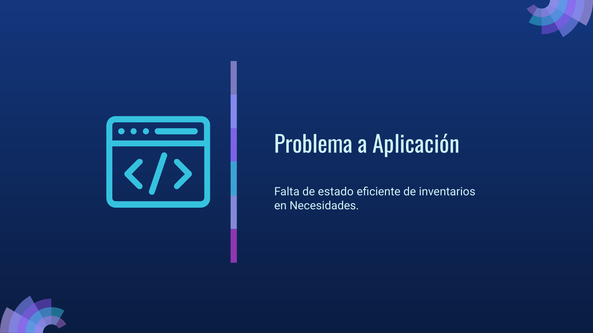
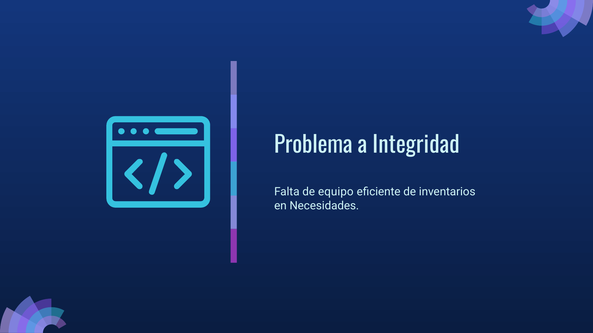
Aplicación: Aplicación -> Integridad
estado: estado -> equipo
